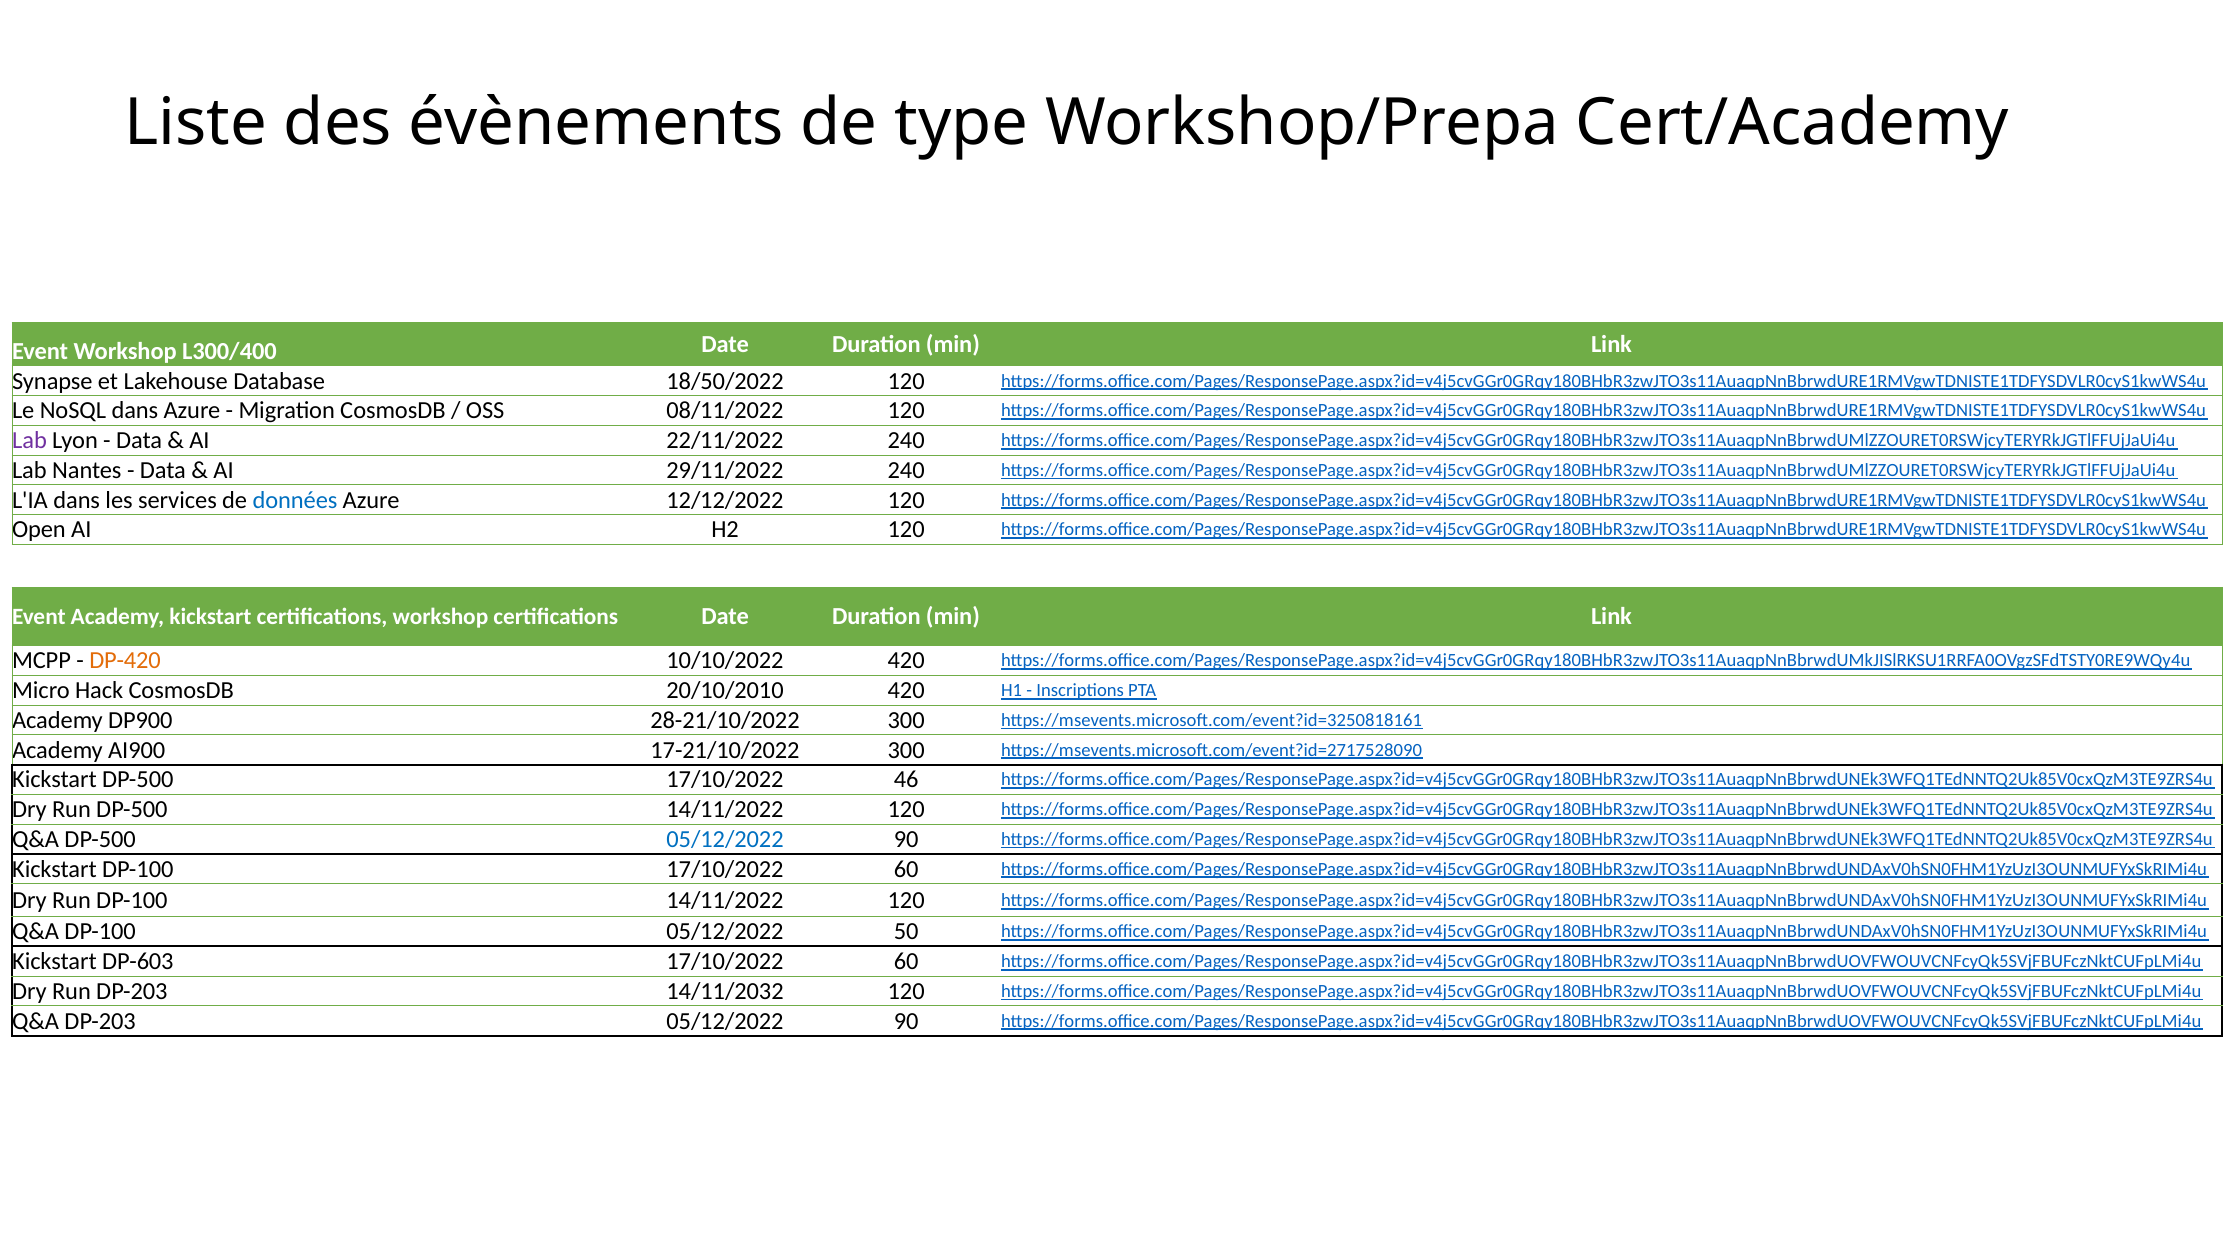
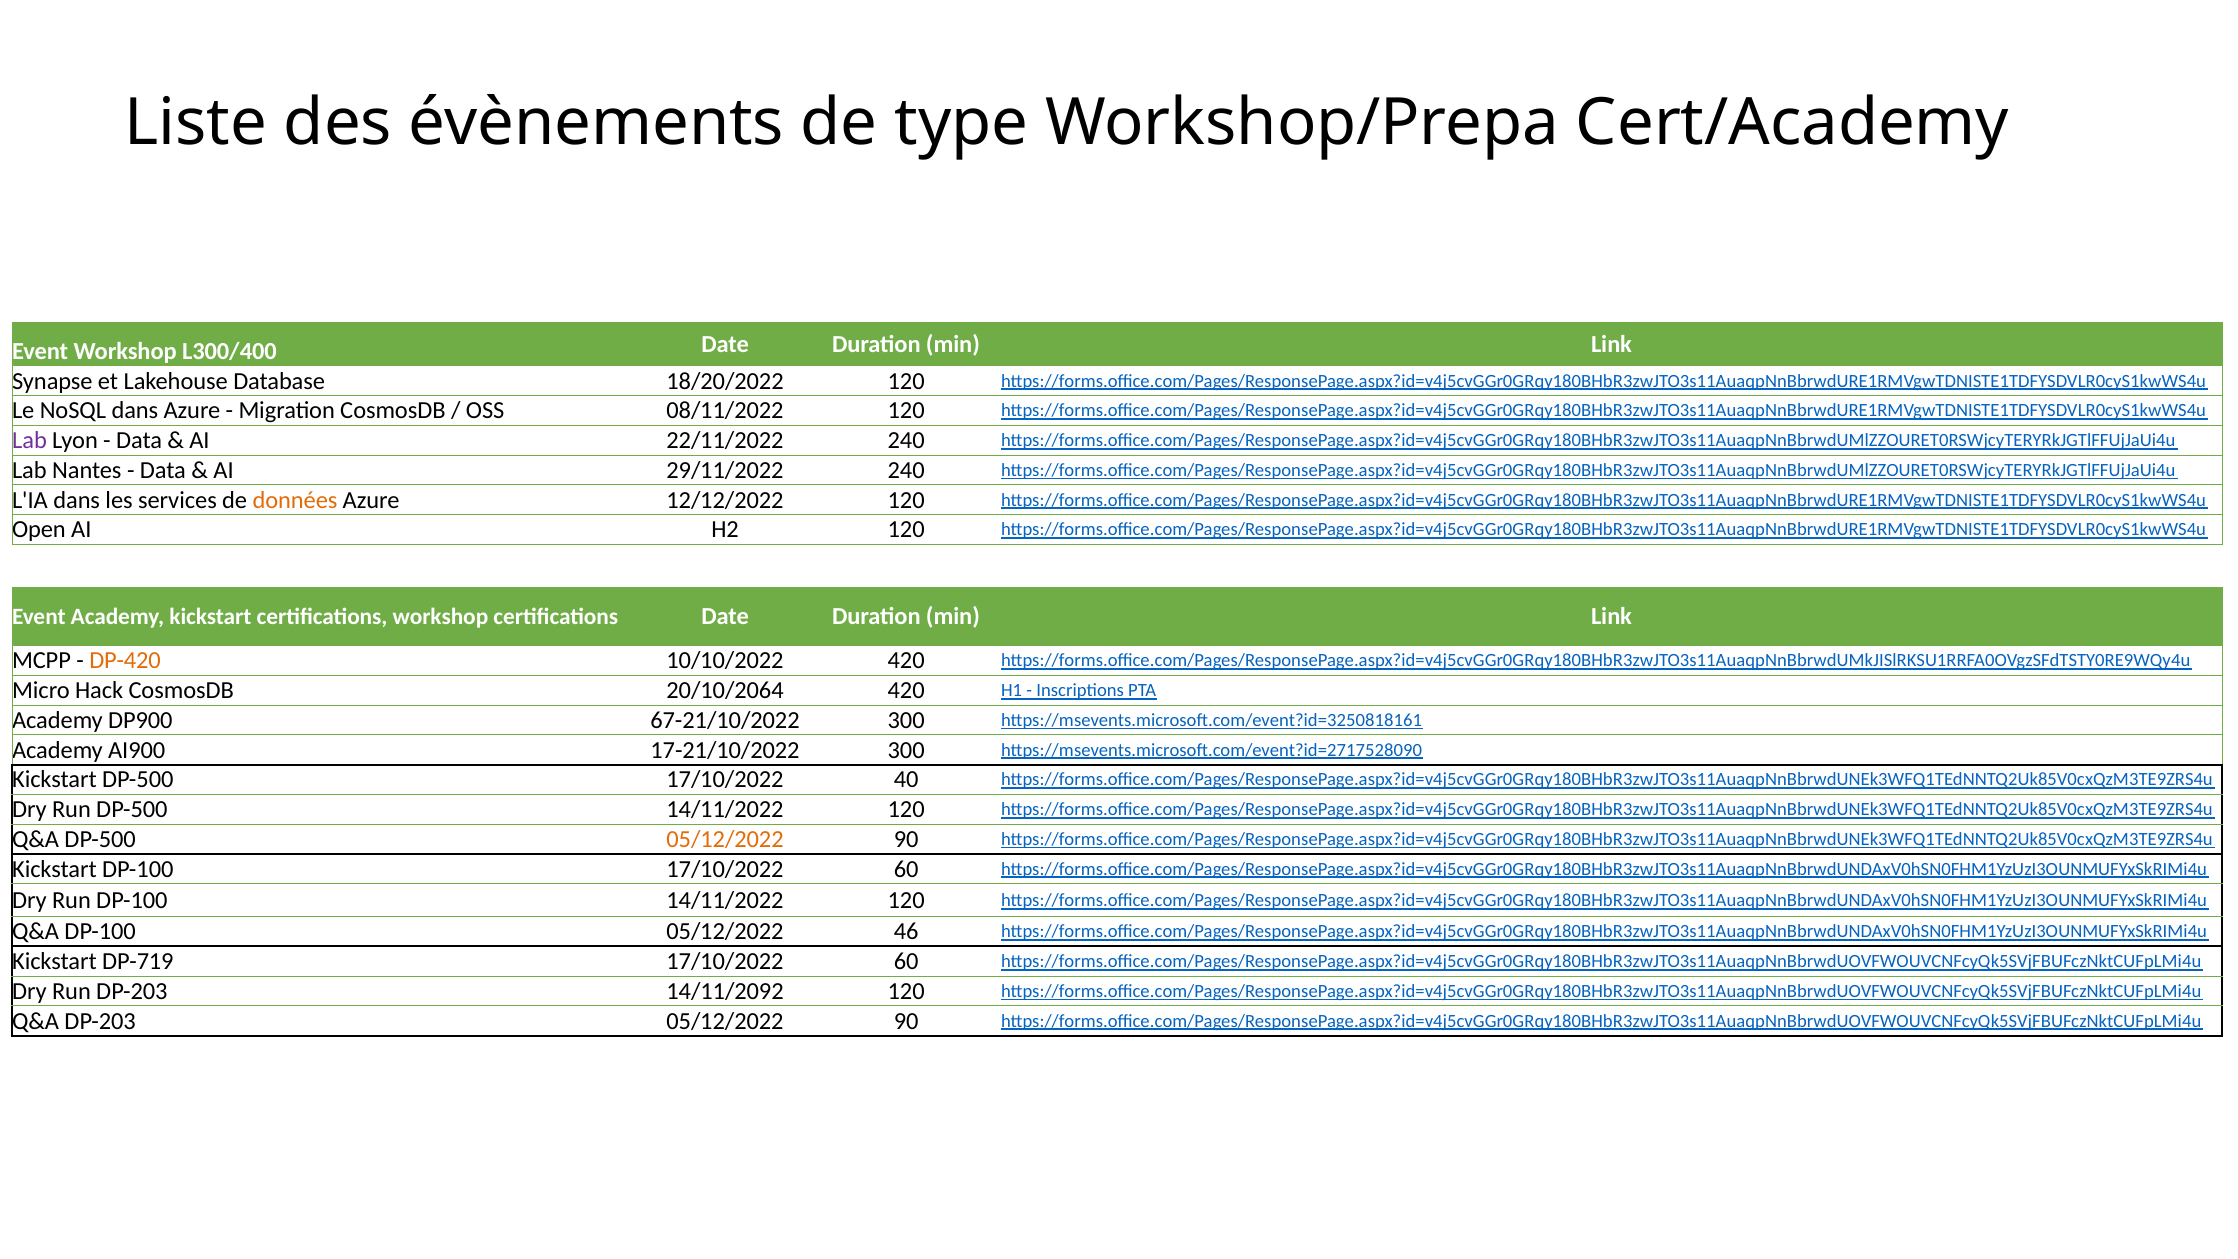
18/50/2022: 18/50/2022 -> 18/20/2022
données colour: blue -> orange
20/10/2010: 20/10/2010 -> 20/10/2064
28-21/10/2022: 28-21/10/2022 -> 67-21/10/2022
46: 46 -> 40
05/12/2022 at (725, 839) colour: blue -> orange
50: 50 -> 46
DP-603: DP-603 -> DP-719
14/11/2032: 14/11/2032 -> 14/11/2092
